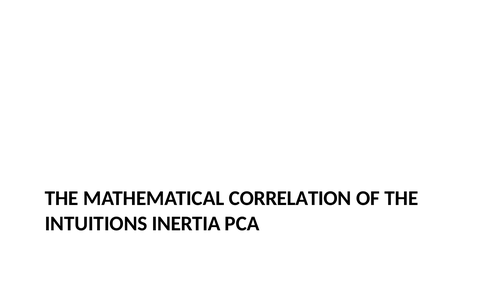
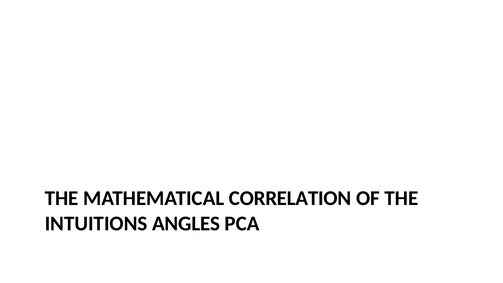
INERTIA: INERTIA -> ANGLES
